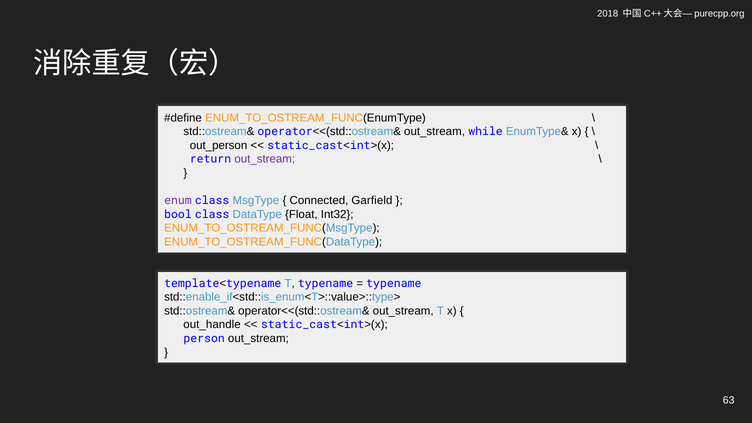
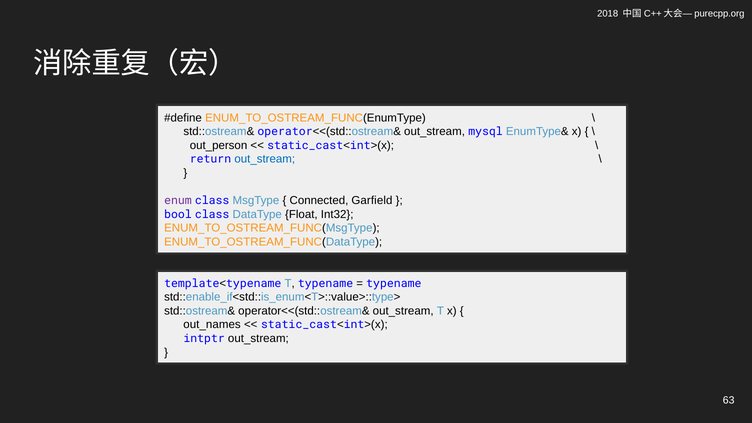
while: while -> mysql
out_stream at (265, 159) colour: purple -> blue
out_handle: out_handle -> out_names
person: person -> intptr
